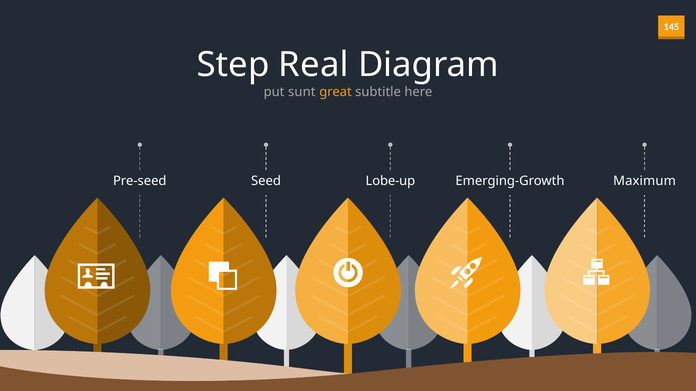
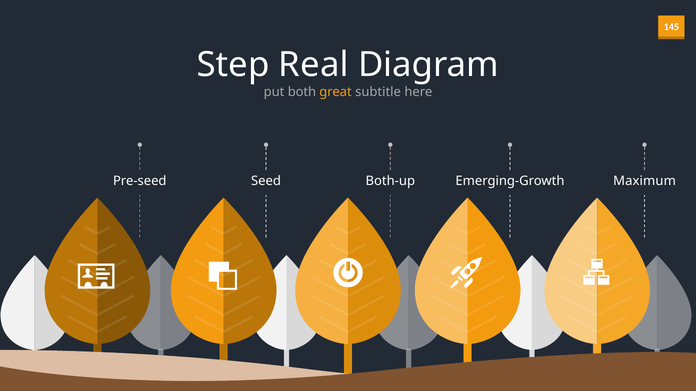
sunt: sunt -> both
Lobe-up: Lobe-up -> Both-up
